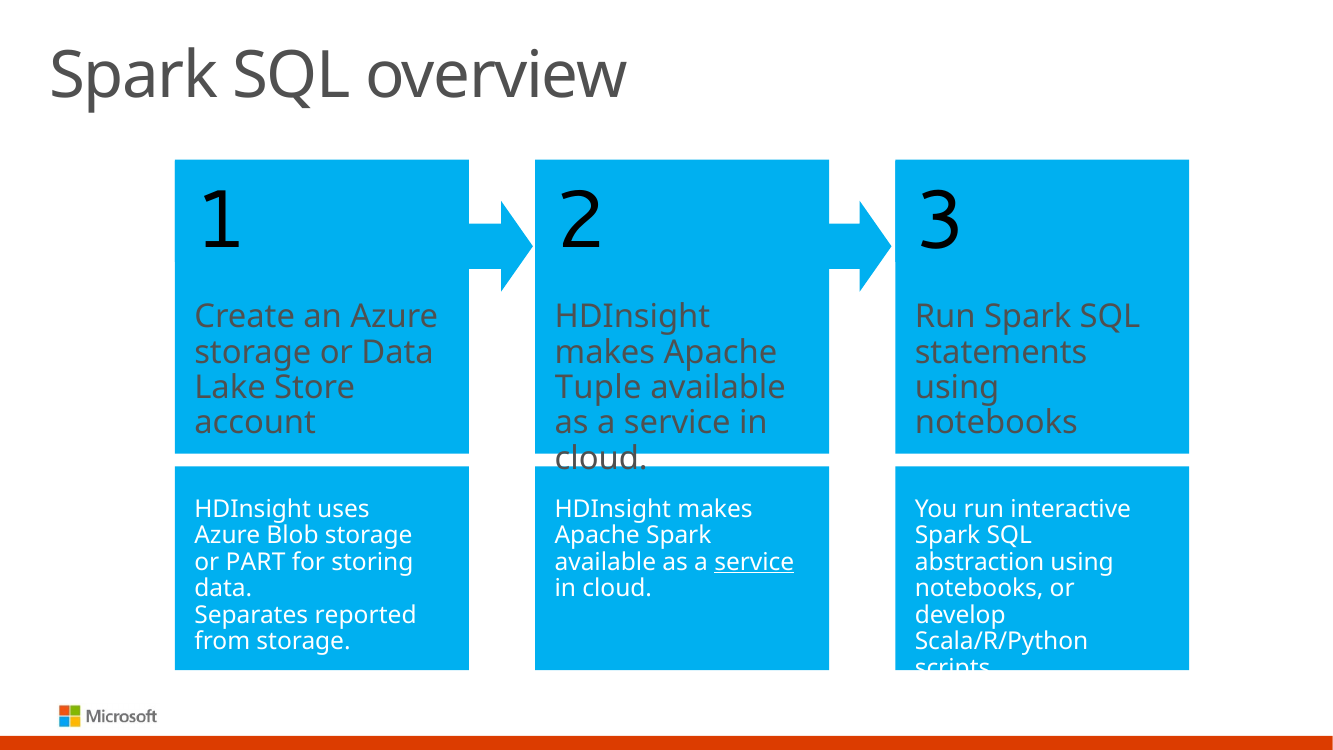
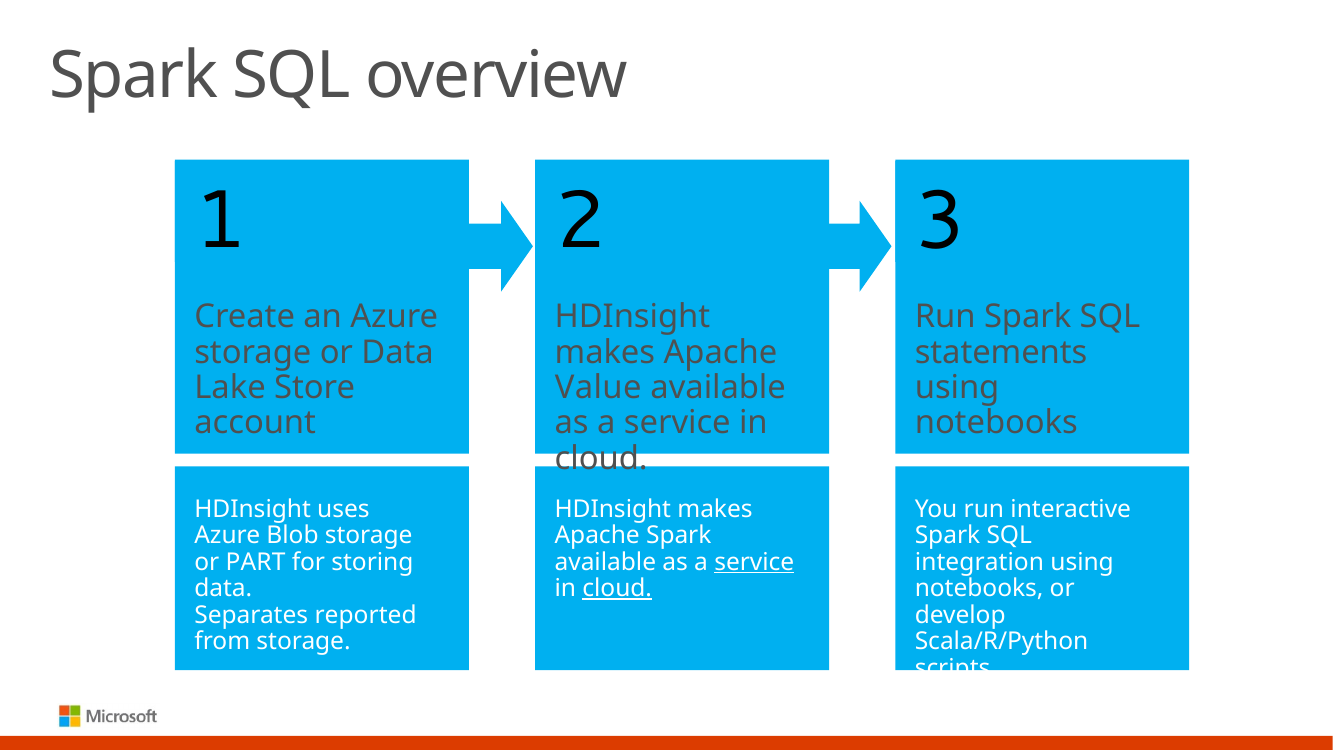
Tuple: Tuple -> Value
abstraction: abstraction -> integration
cloud at (617, 588) underline: none -> present
